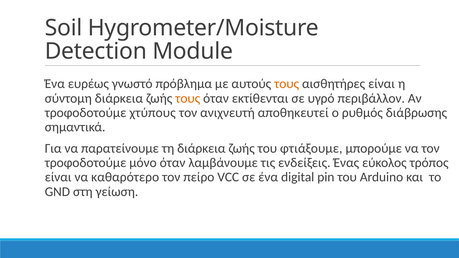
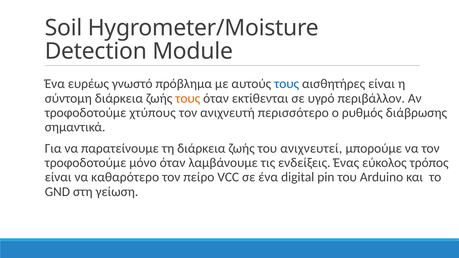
τους at (287, 84) colour: orange -> blue
αποθηκευτεί: αποθηκευτεί -> περισσότερο
φτιάξουμε: φτιάξουμε -> ανιχνευτεί
